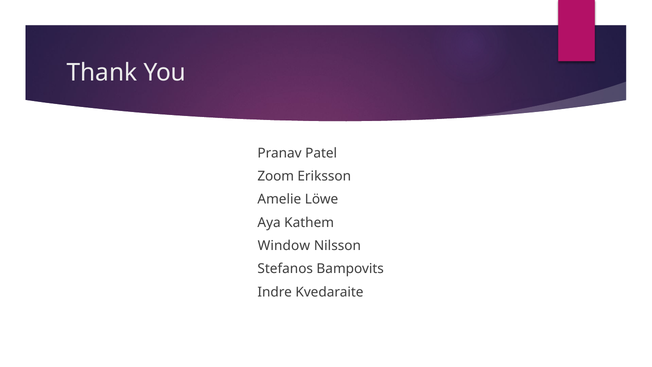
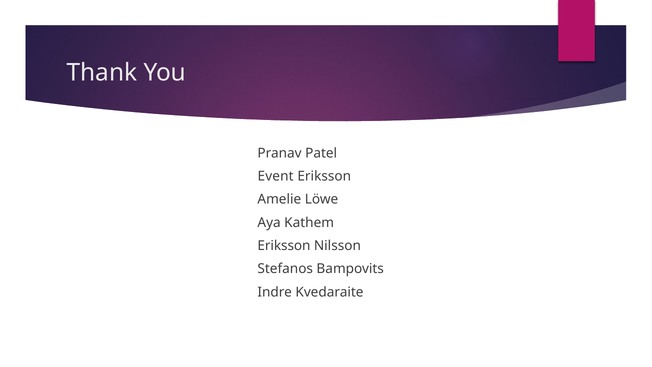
Zoom: Zoom -> Event
Window at (284, 246): Window -> Eriksson
